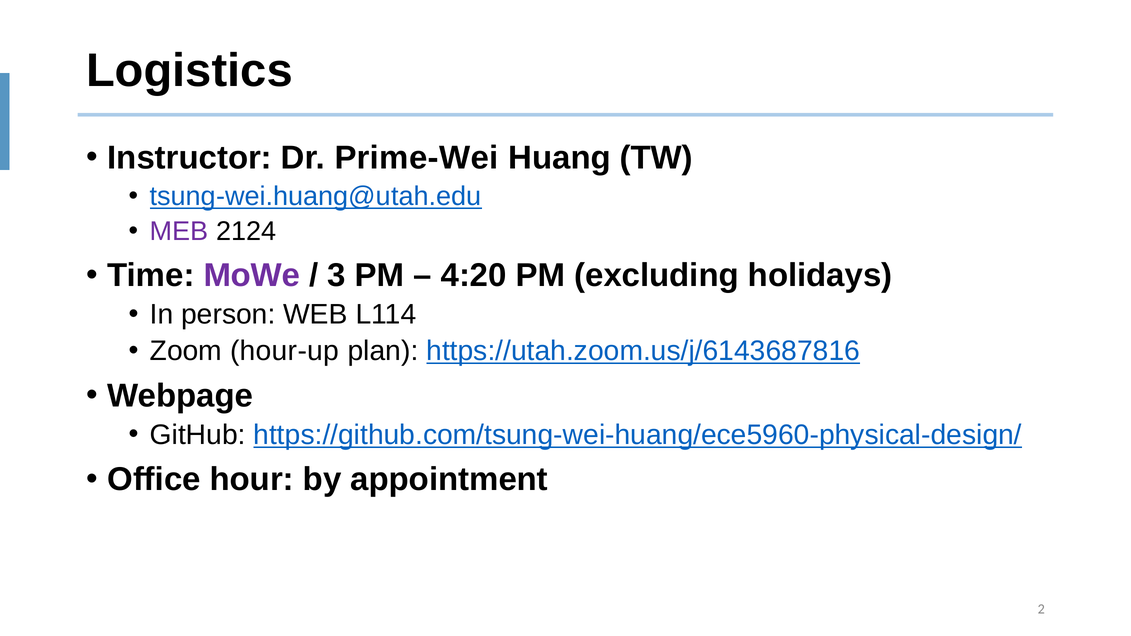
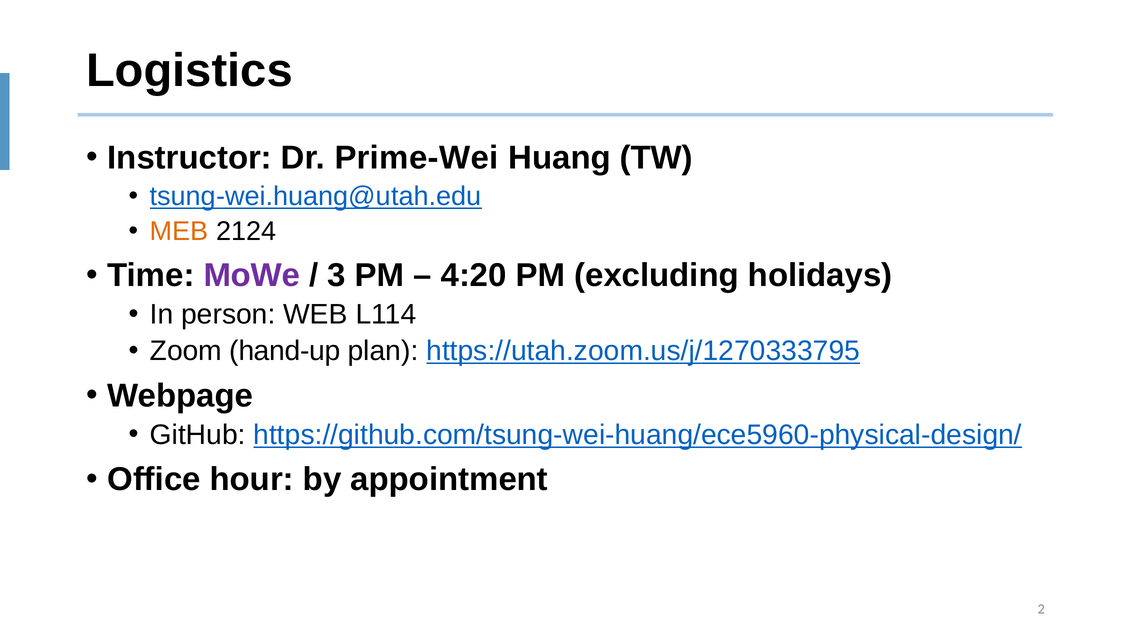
MEB colour: purple -> orange
hour-up: hour-up -> hand-up
https://utah.zoom.us/j/6143687816: https://utah.zoom.us/j/6143687816 -> https://utah.zoom.us/j/1270333795
